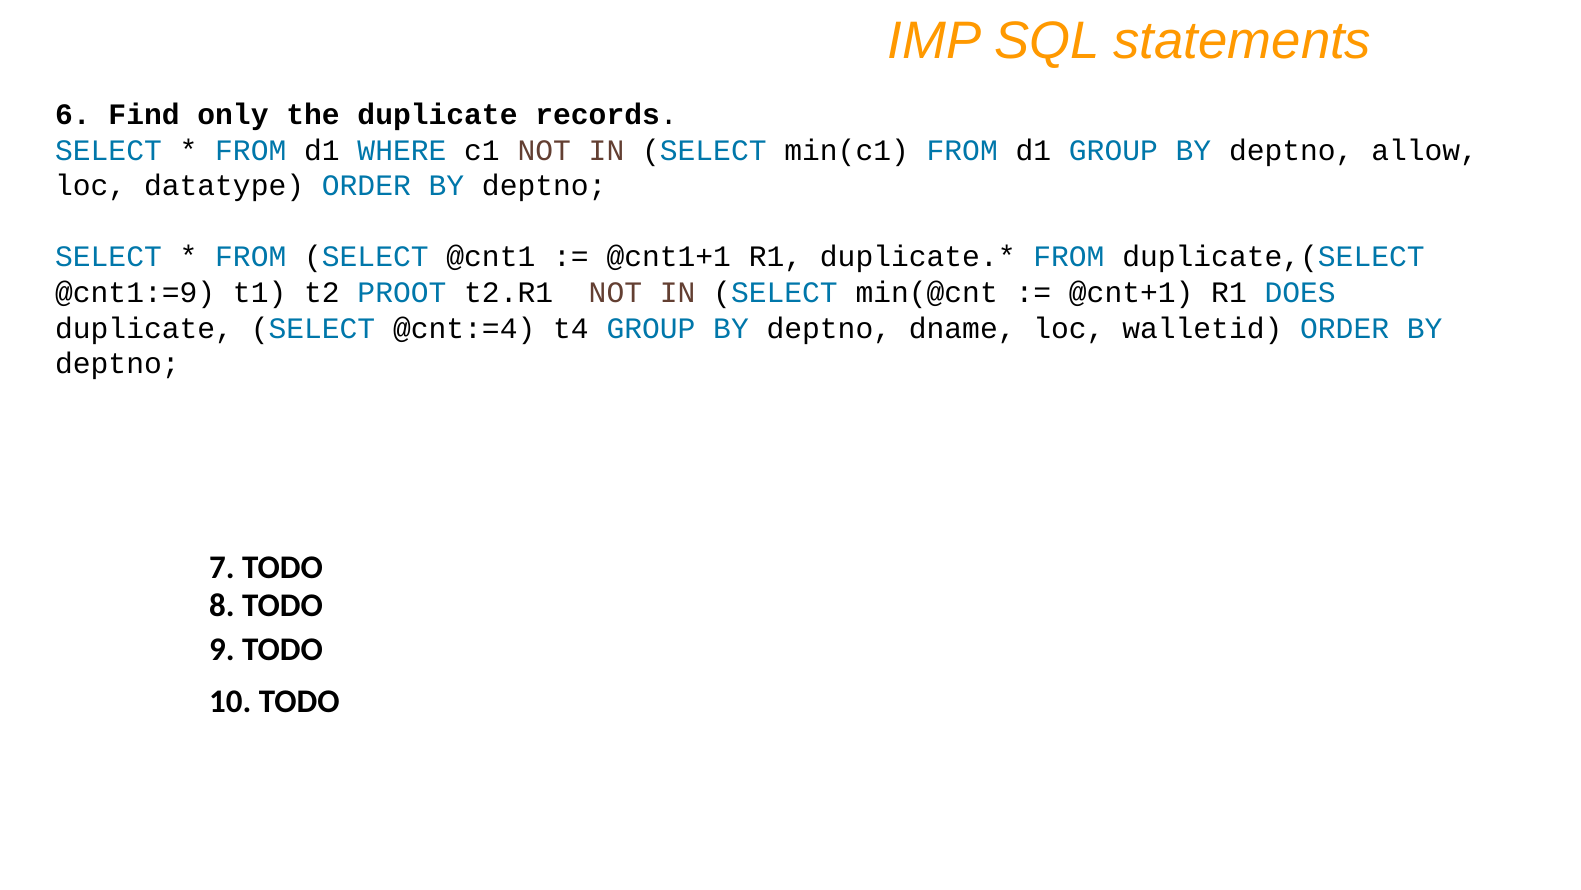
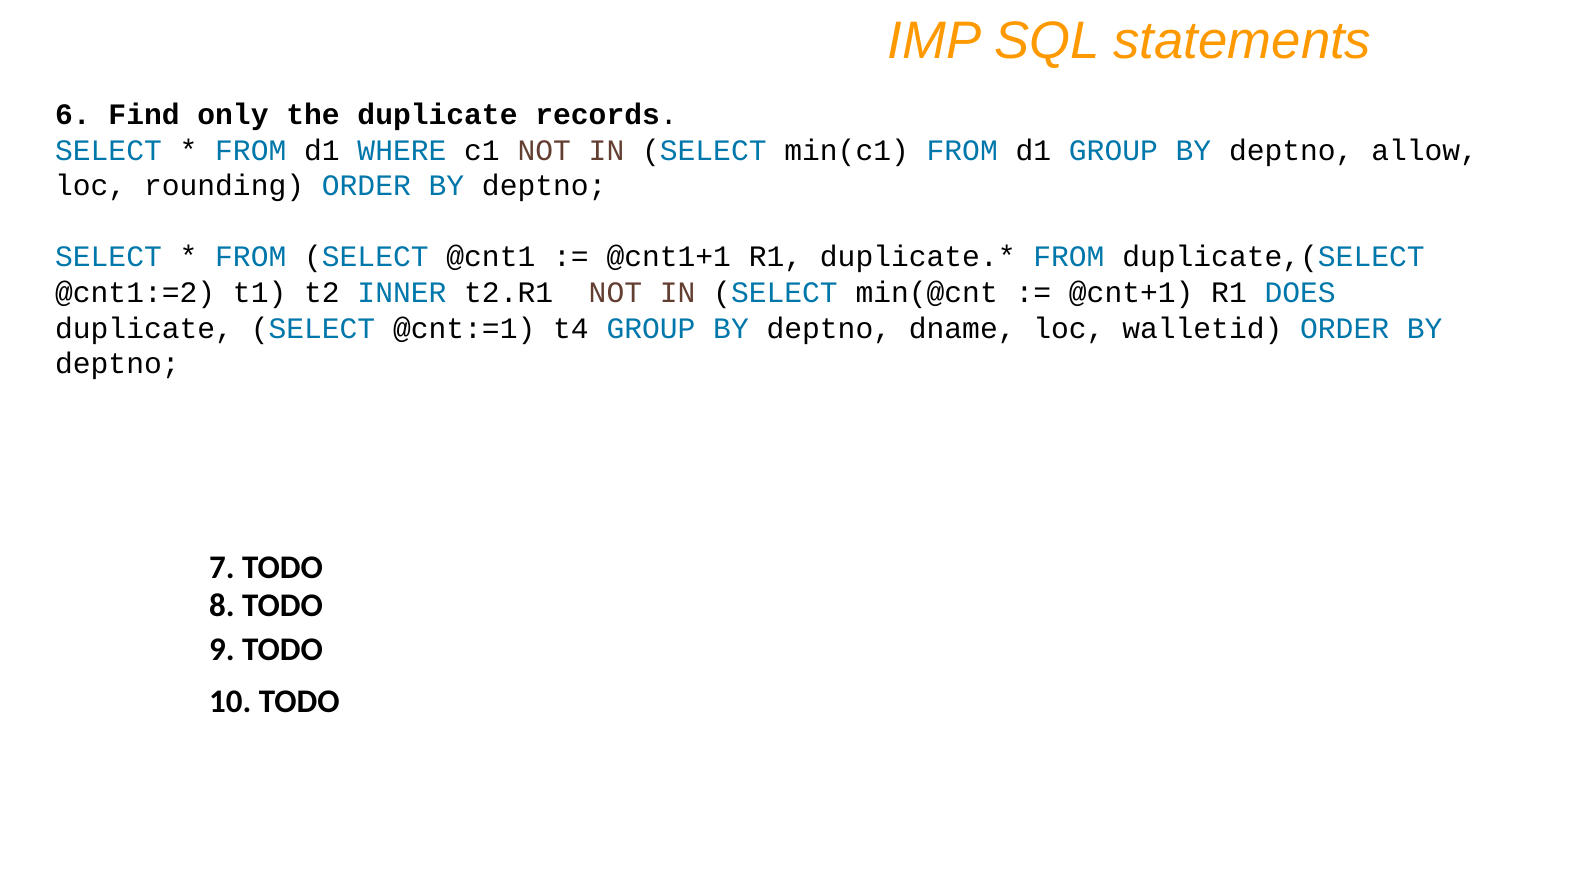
datatype: datatype -> rounding
@cnt1:=9: @cnt1:=9 -> @cnt1:=2
PROOT: PROOT -> INNER
@cnt:=4: @cnt:=4 -> @cnt:=1
